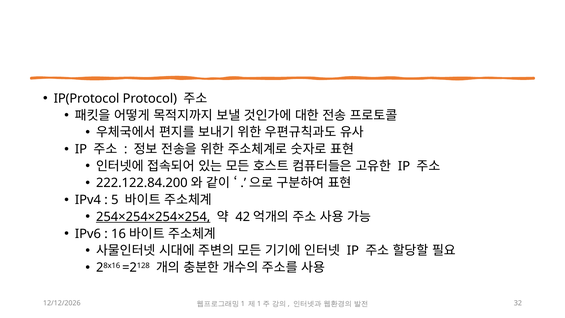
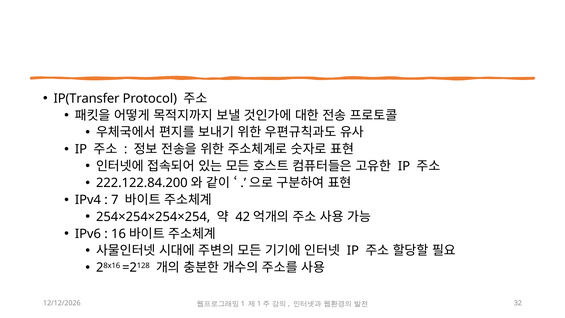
IP(Protocol: IP(Protocol -> IP(Transfer
5: 5 -> 7
254×254×254×254 underline: present -> none
